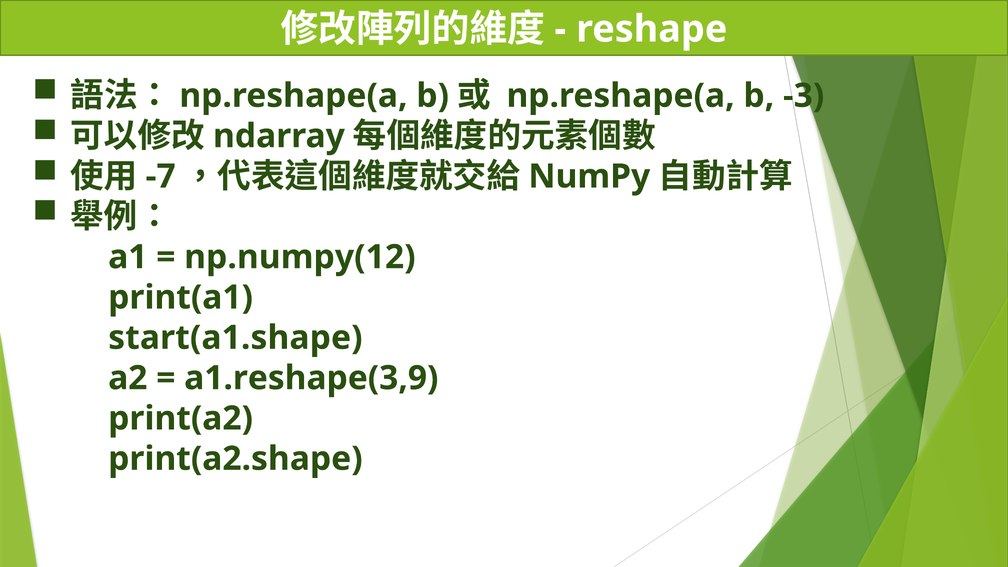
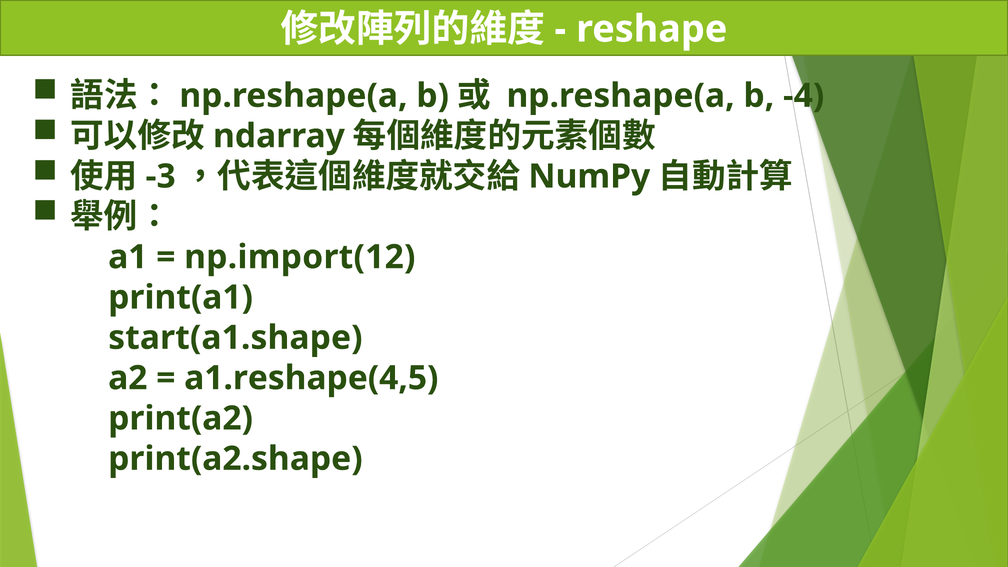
-3: -3 -> -4
-7: -7 -> -3
np.numpy(12: np.numpy(12 -> np.import(12
a1.reshape(3,9: a1.reshape(3,9 -> a1.reshape(4,5
